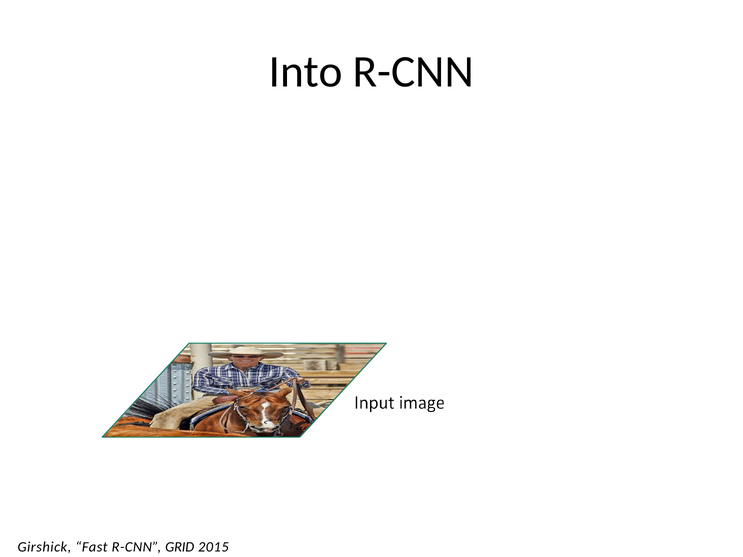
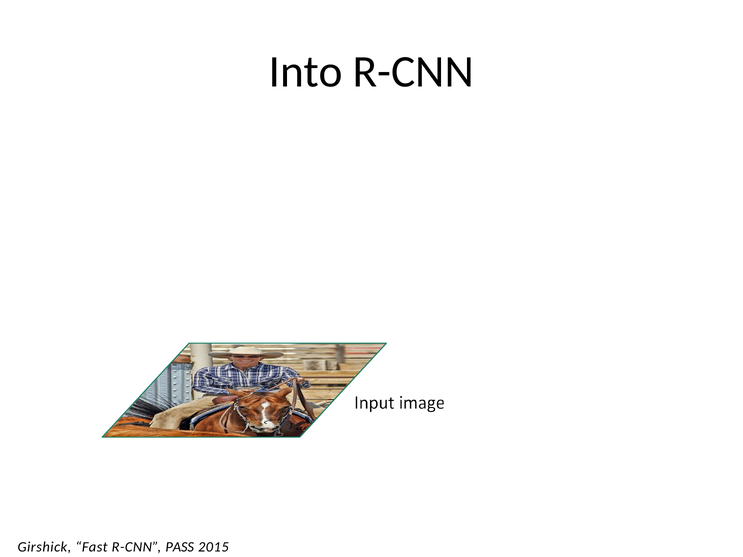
GRID: GRID -> PASS
